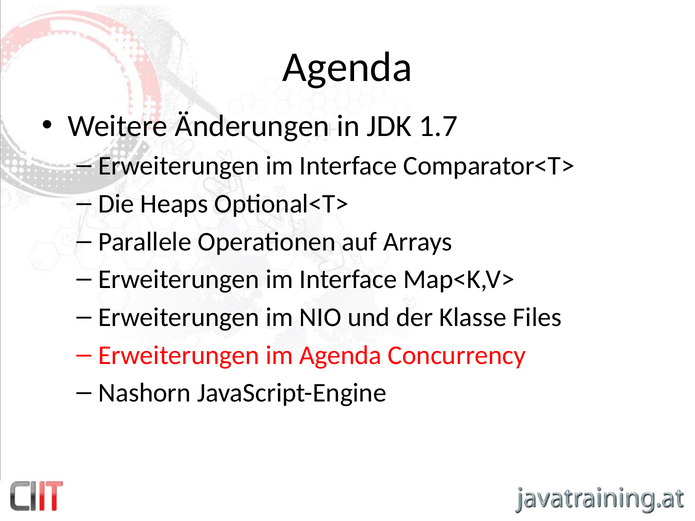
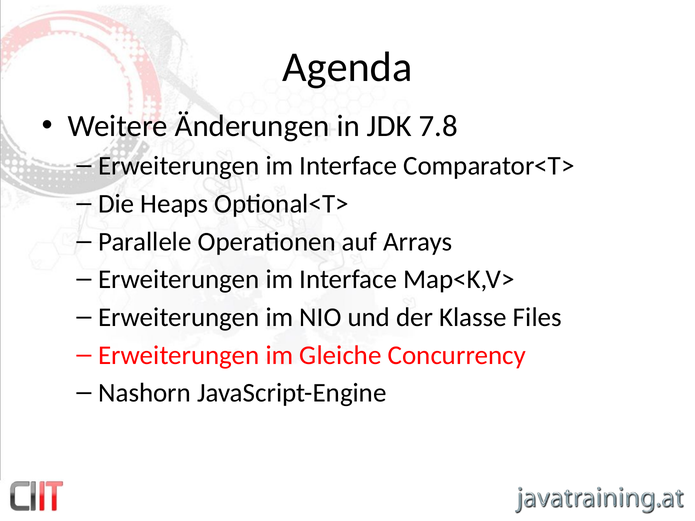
1.7: 1.7 -> 7.8
im Agenda: Agenda -> Gleiche
